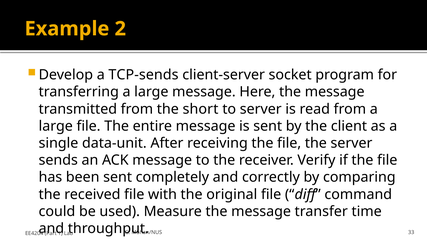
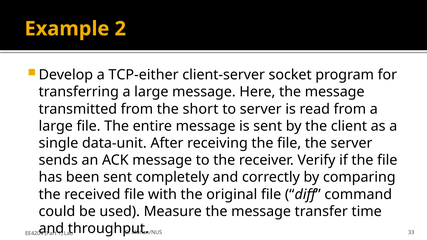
TCP-sends: TCP-sends -> TCP-either
